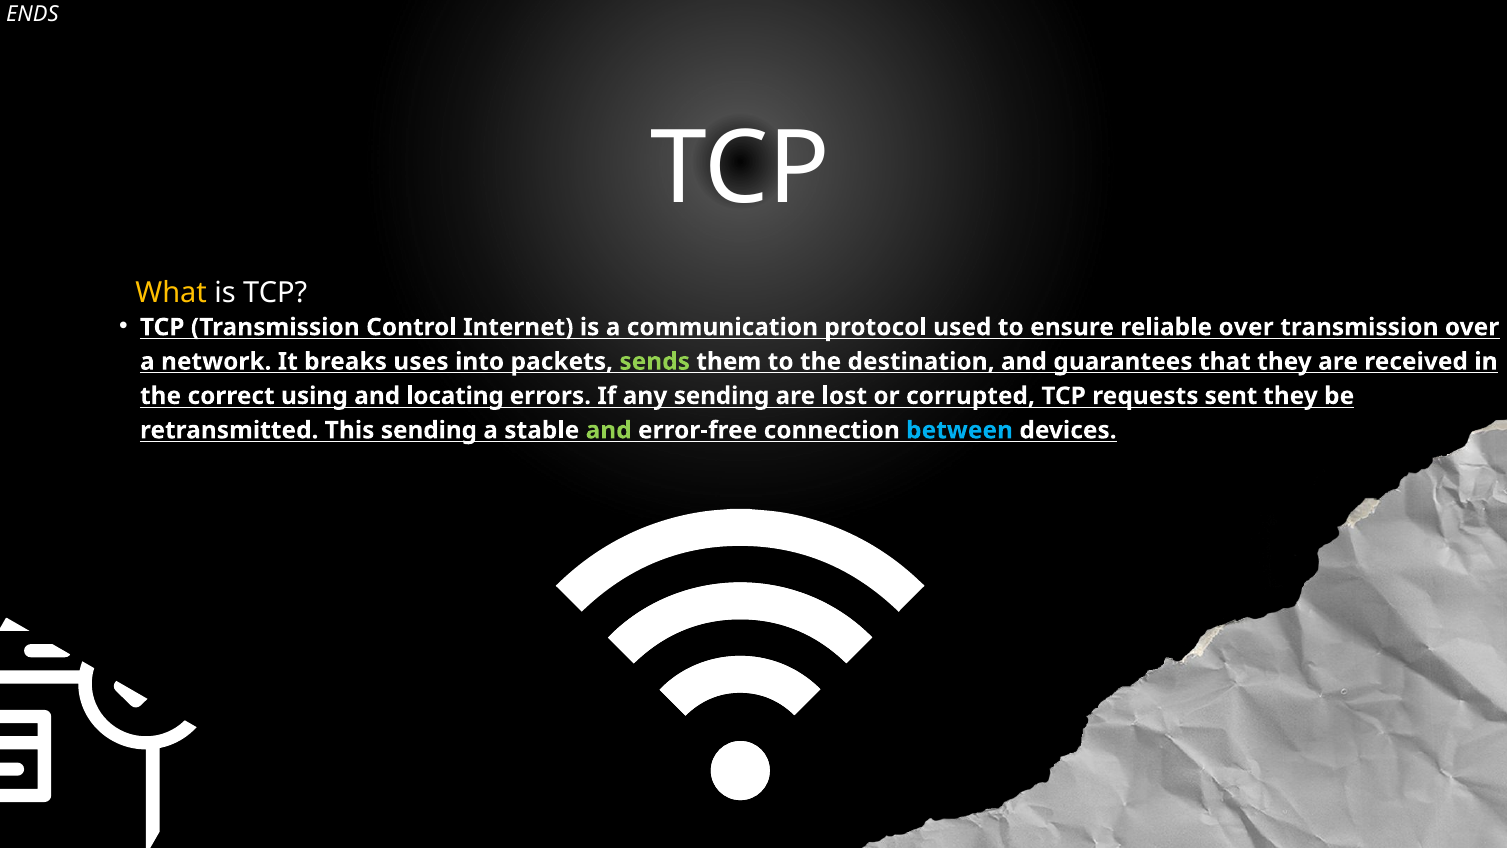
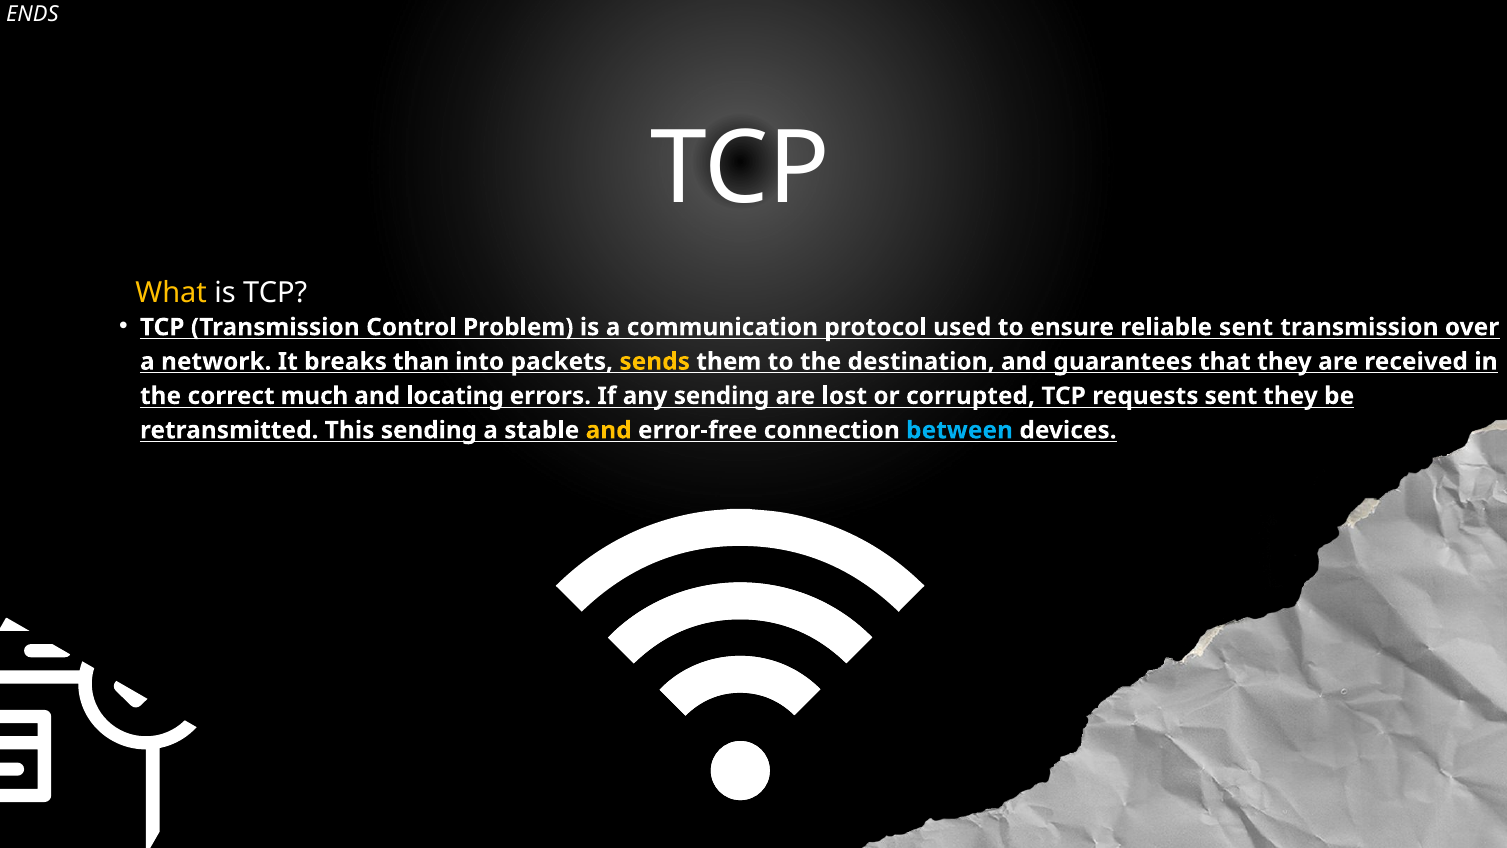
Internet: Internet -> Problem
reliable over: over -> sent
uses: uses -> than
sends colour: light green -> yellow
using: using -> much
and at (609, 430) colour: light green -> yellow
